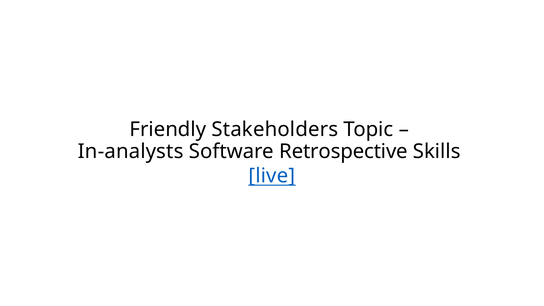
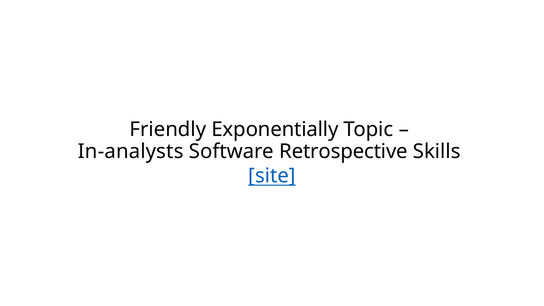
Stakeholders: Stakeholders -> Exponentially
live: live -> site
